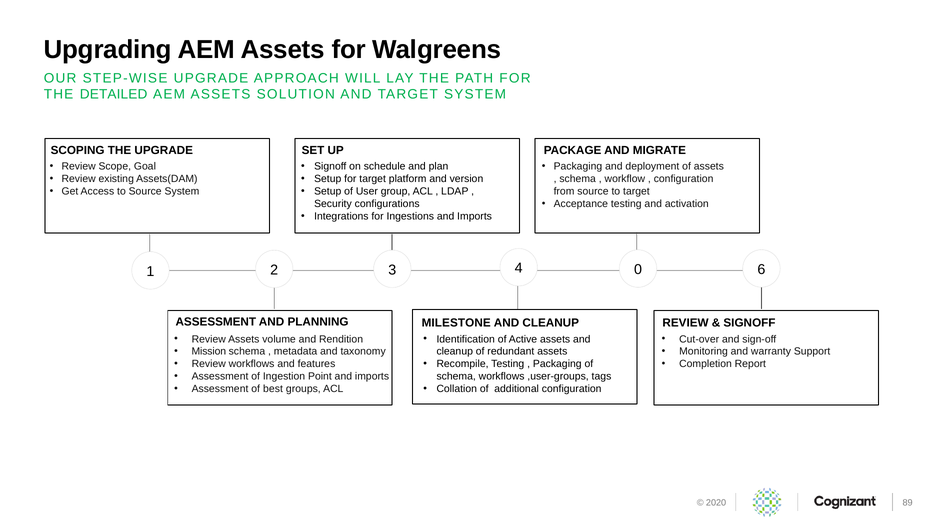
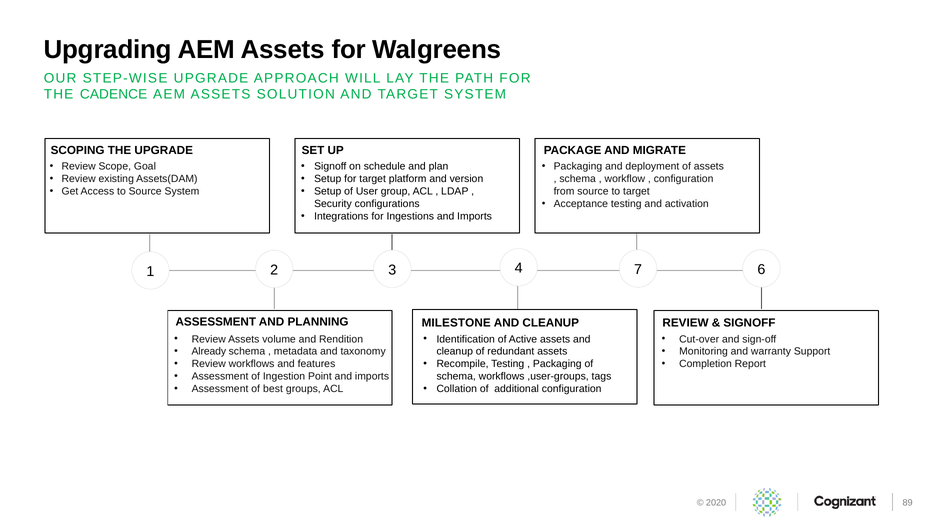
DETAILED: DETAILED -> CADENCE
0: 0 -> 7
Mission: Mission -> Already
